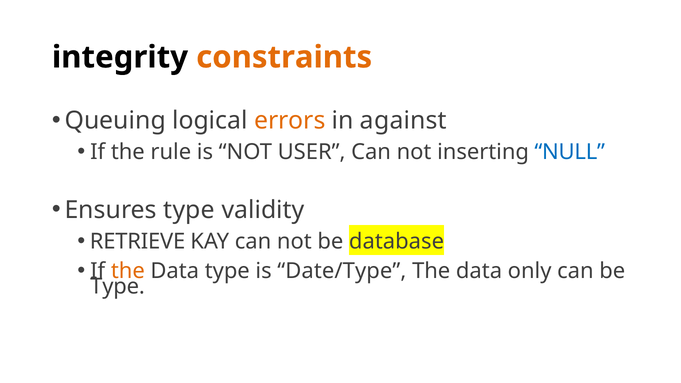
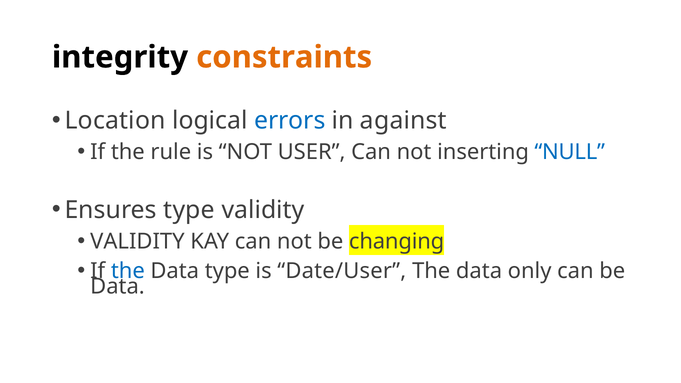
Queuing: Queuing -> Location
errors colour: orange -> blue
RETRIEVE at (138, 241): RETRIEVE -> VALIDITY
database: database -> changing
the at (128, 271) colour: orange -> blue
Date/Type: Date/Type -> Date/User
Type at (118, 286): Type -> Data
